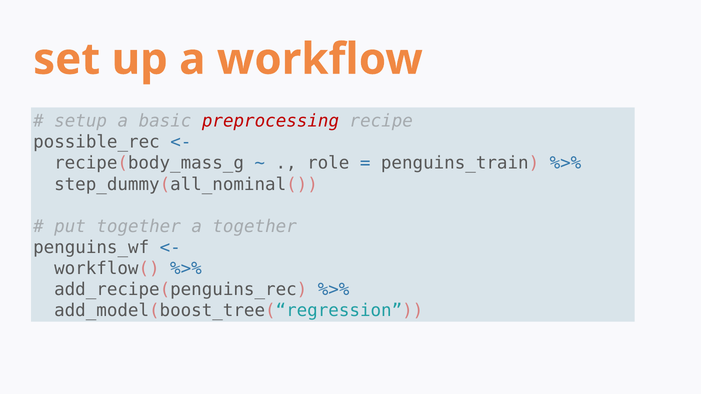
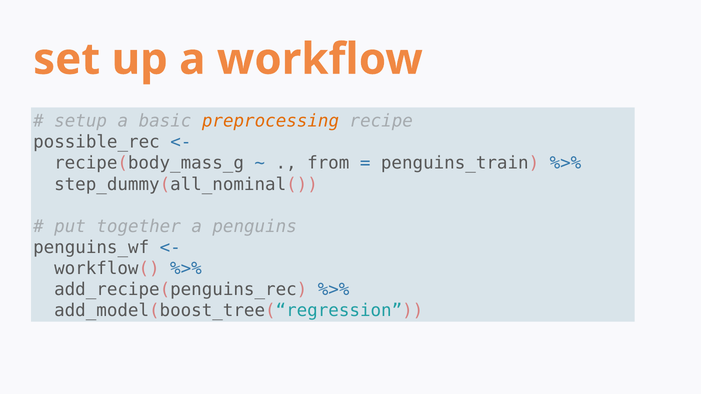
preprocessing colour: red -> orange
role: role -> from
a together: together -> penguins
